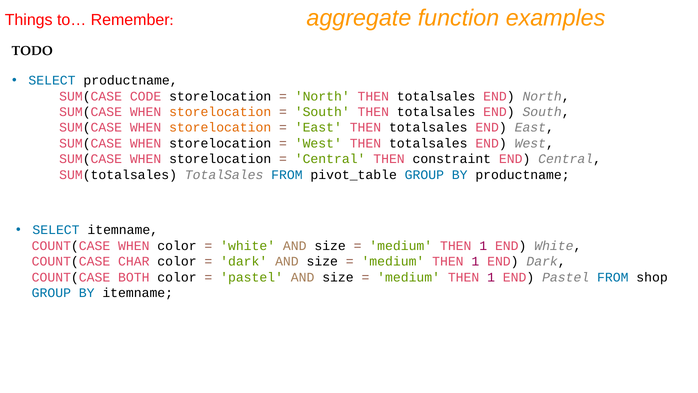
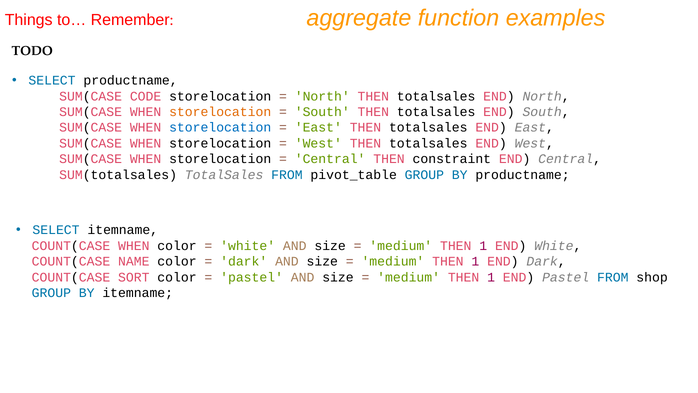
storelocation at (220, 128) colour: orange -> blue
CHAR: CHAR -> NAME
BOTH: BOTH -> SORT
